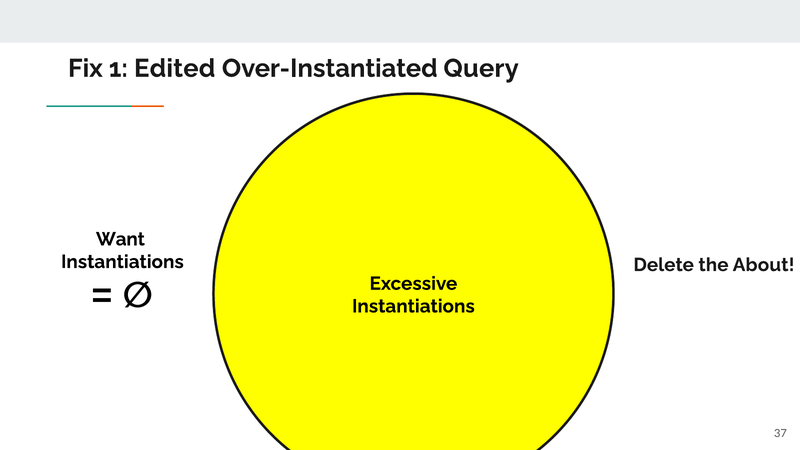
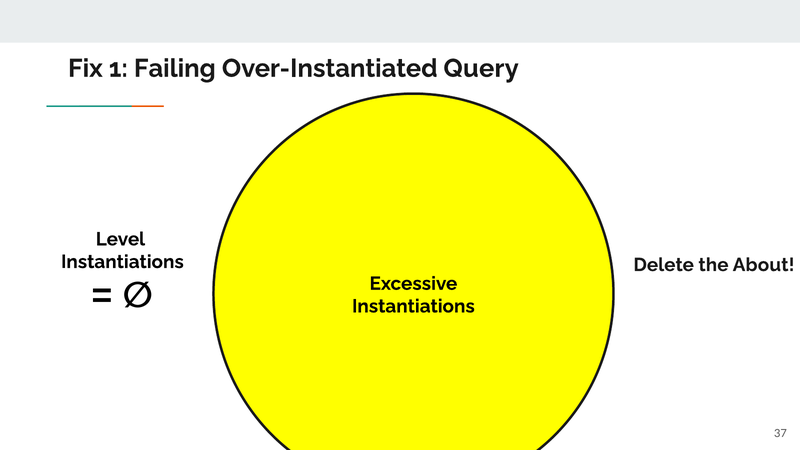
Edited: Edited -> Failing
Want: Want -> Level
